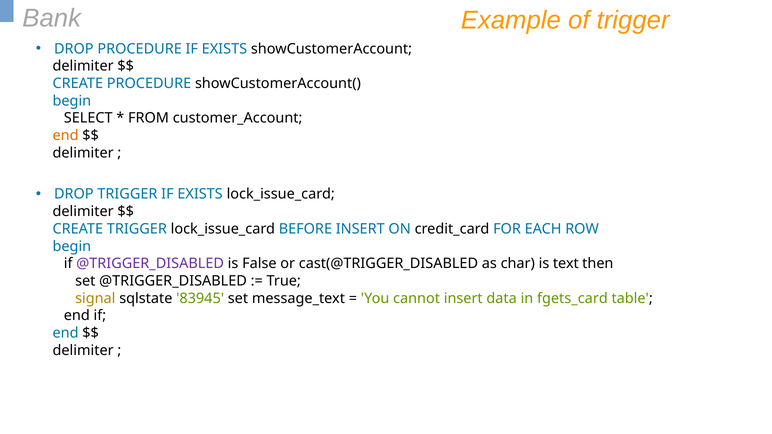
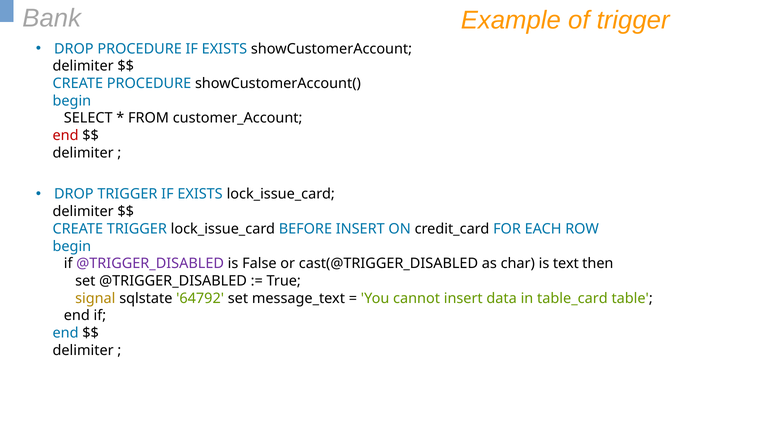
end at (66, 136) colour: orange -> red
83945: 83945 -> 64792
fgets_card: fgets_card -> table_card
